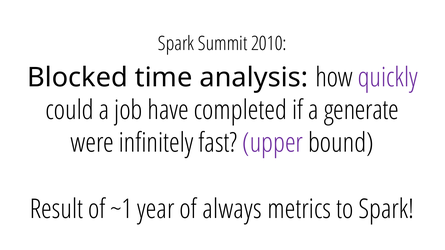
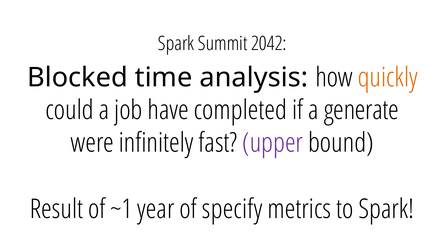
2010: 2010 -> 2042
quickly colour: purple -> orange
always: always -> specify
